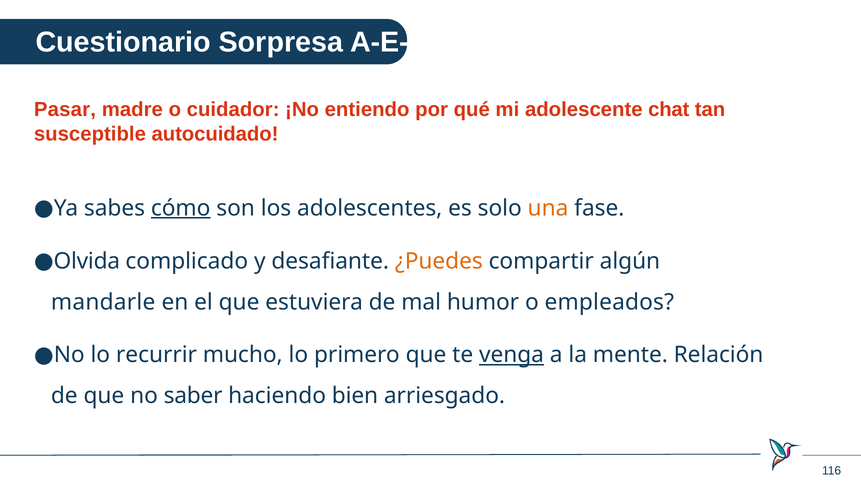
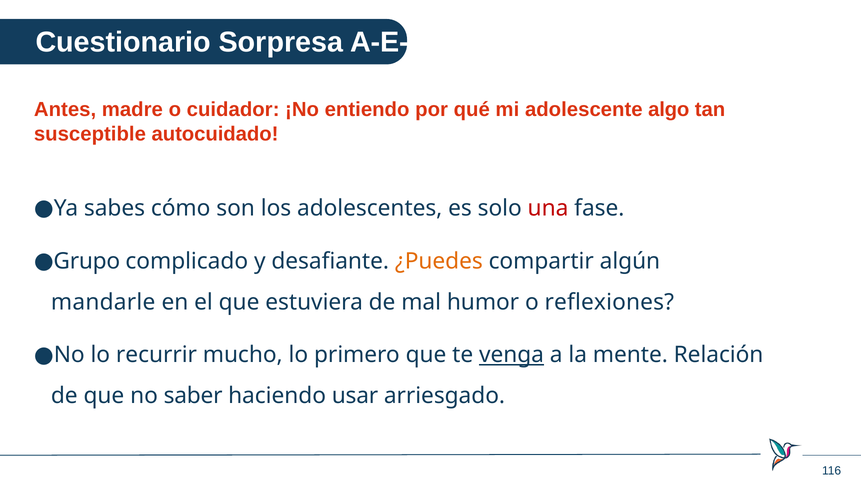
Pasar: Pasar -> Antes
chat: chat -> algo
cómo underline: present -> none
una colour: orange -> red
Olvida: Olvida -> Grupo
empleados: empleados -> reflexiones
bien: bien -> usar
